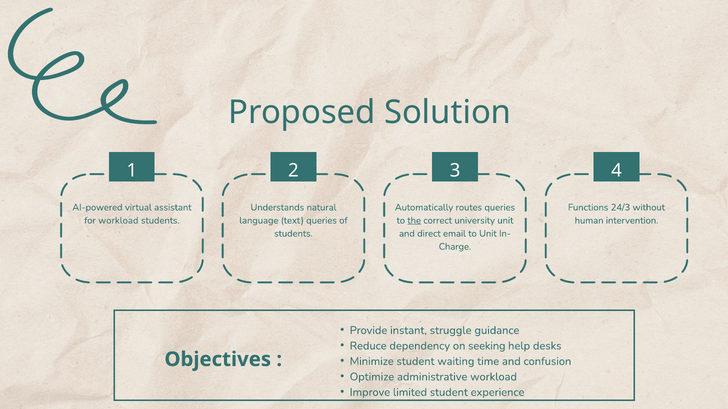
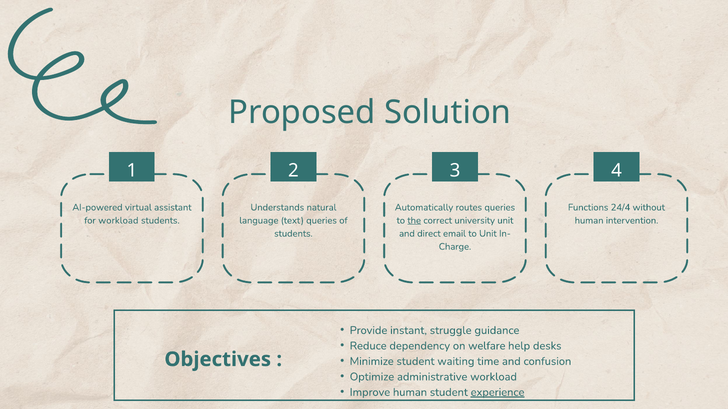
24/3: 24/3 -> 24/4
seeking: seeking -> welfare
Improve limited: limited -> human
experience underline: none -> present
